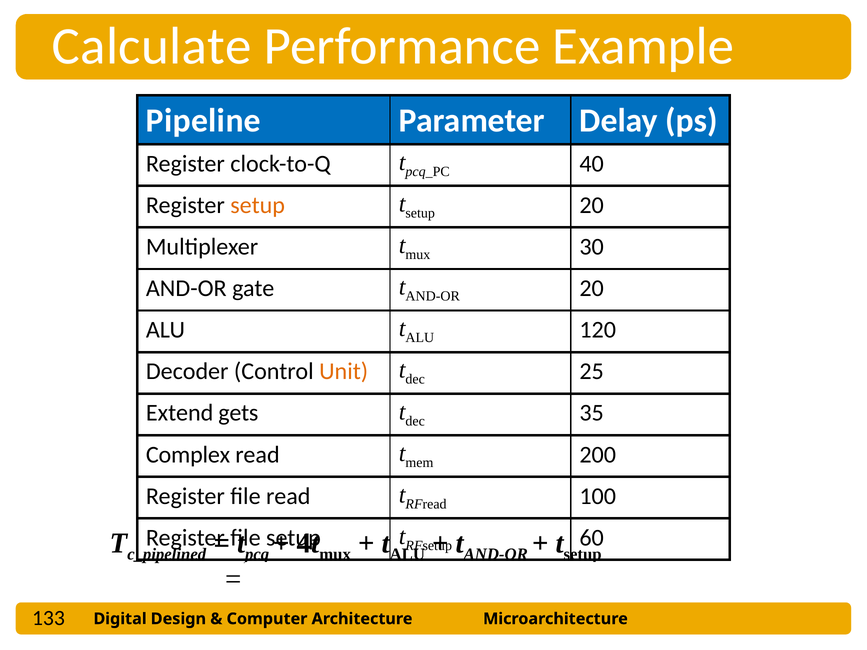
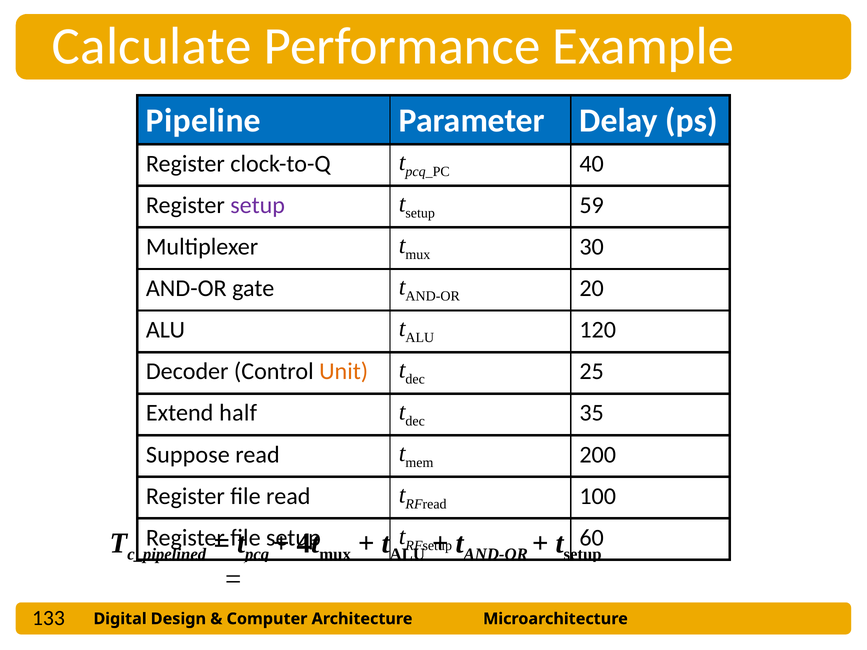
setup at (258, 205) colour: orange -> purple
setup 20: 20 -> 59
gets: gets -> half
Complex: Complex -> Suppose
